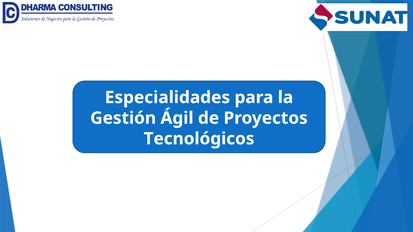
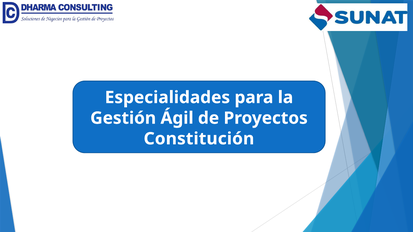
Tecnológicos: Tecnológicos -> Constitución
